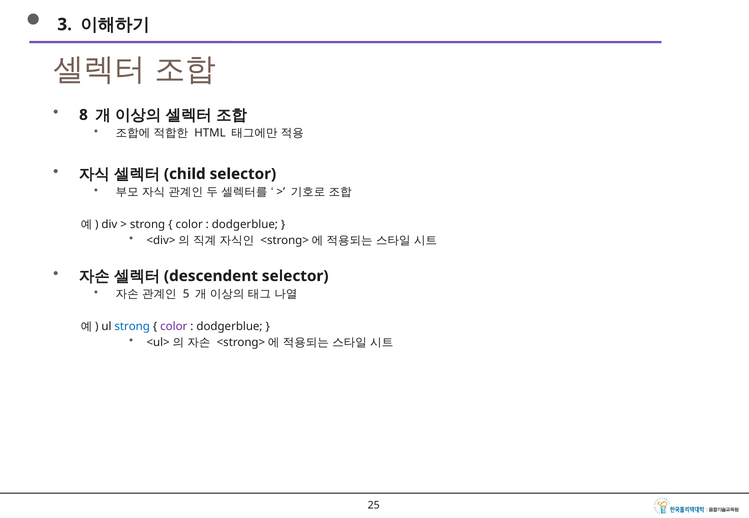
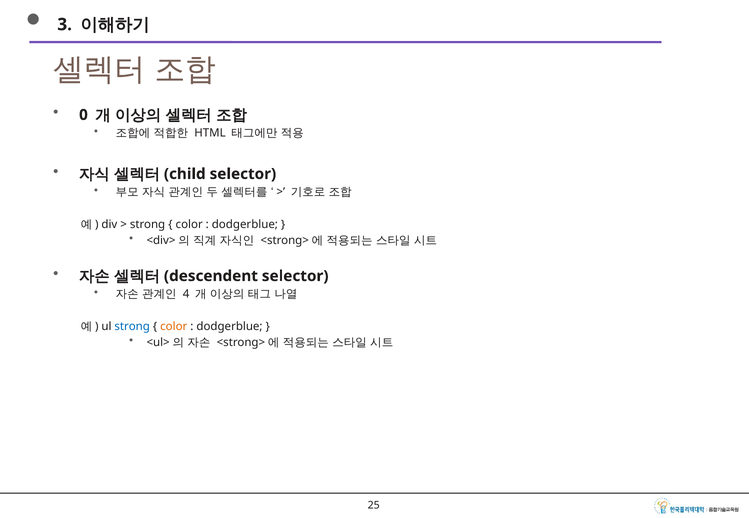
8: 8 -> 0
5: 5 -> 4
color at (174, 327) colour: purple -> orange
